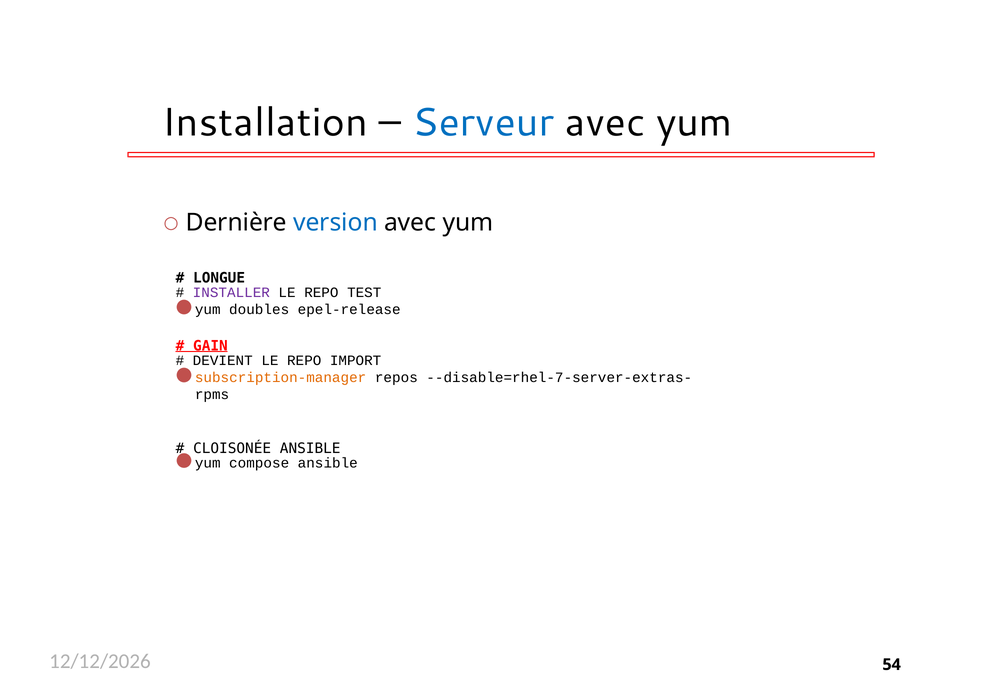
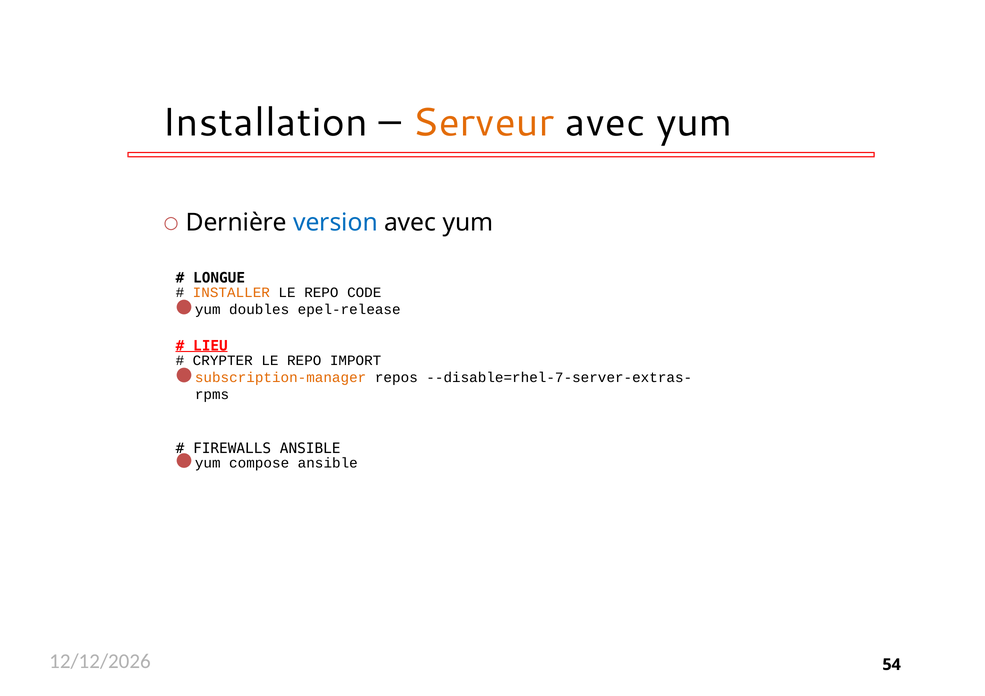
Serveur colour: blue -> orange
INSTALLER colour: purple -> orange
TEST: TEST -> CODE
GAIN: GAIN -> LIEU
DEVIENT: DEVIENT -> CRYPTER
CLOISONÉE: CLOISONÉE -> FIREWALLS
